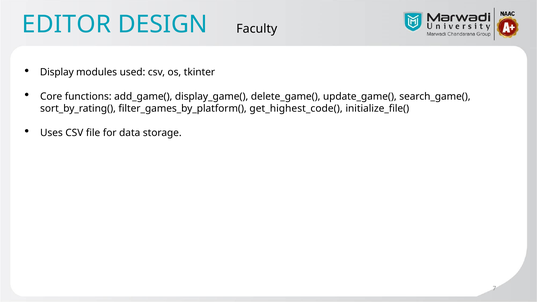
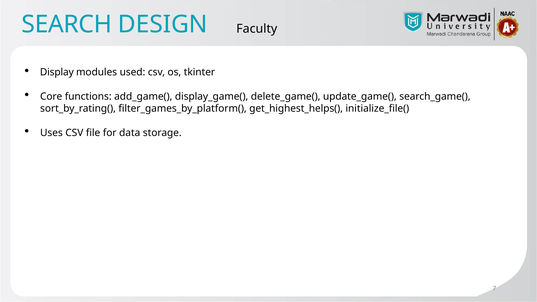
EDITOR: EDITOR -> SEARCH
get_highest_code(: get_highest_code( -> get_highest_helps(
